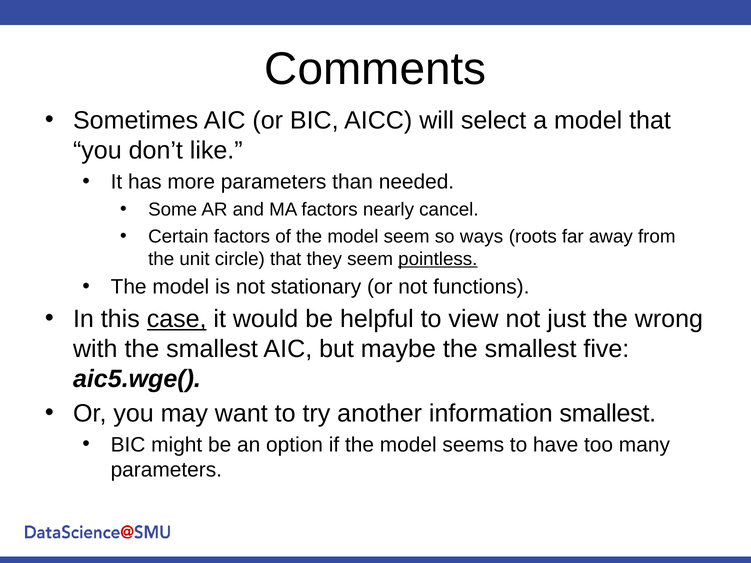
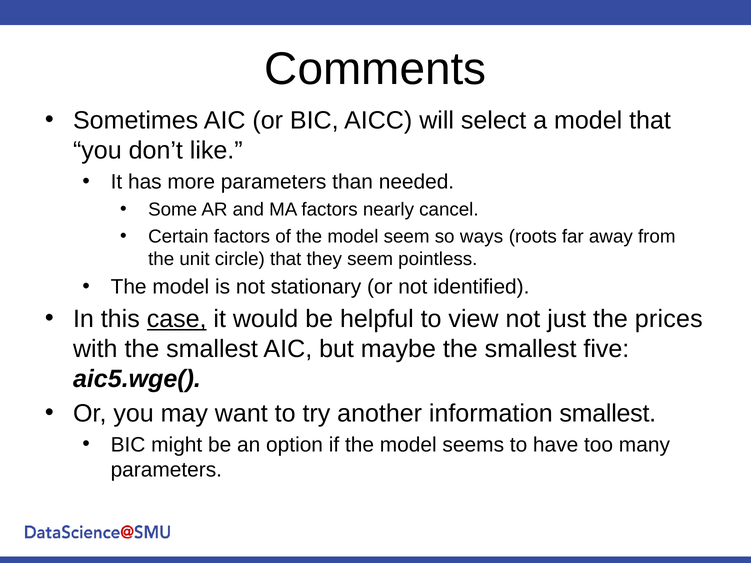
pointless underline: present -> none
functions: functions -> identified
wrong: wrong -> prices
